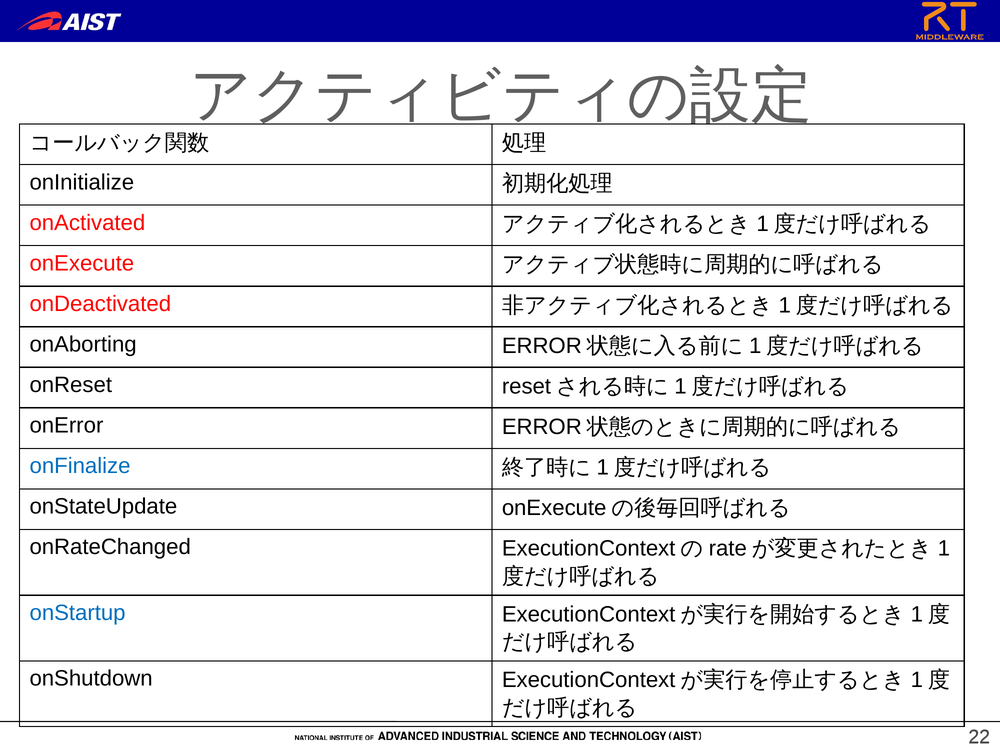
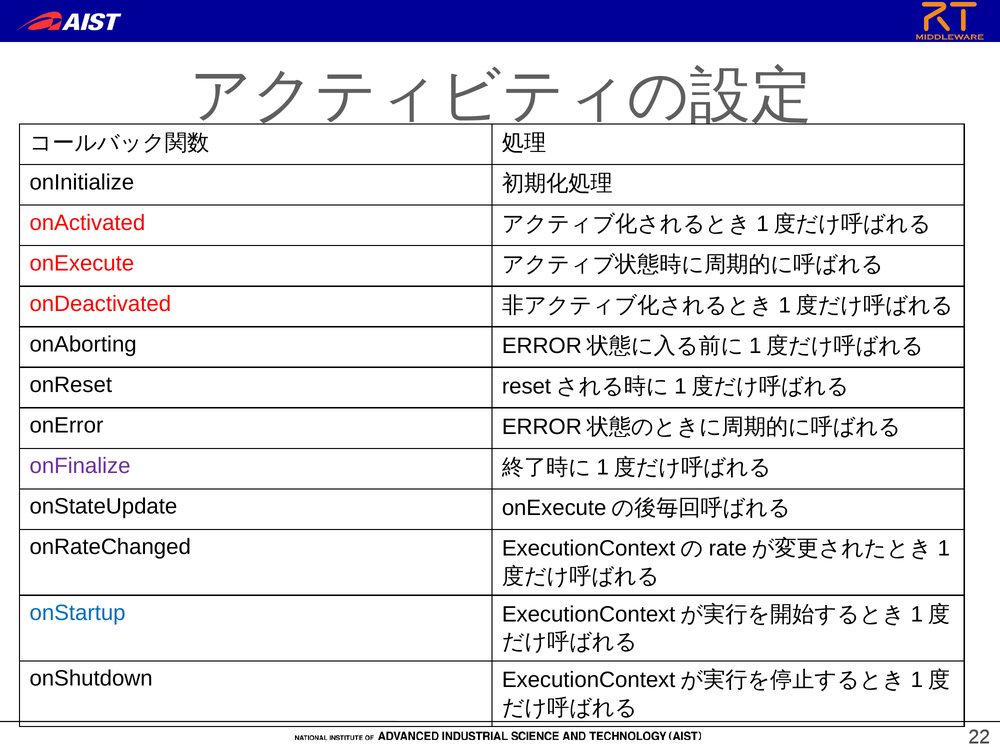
onFinalize colour: blue -> purple
